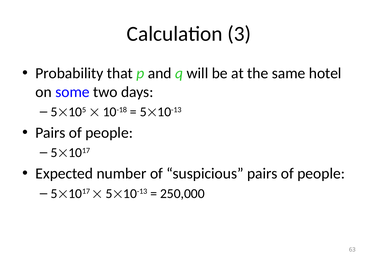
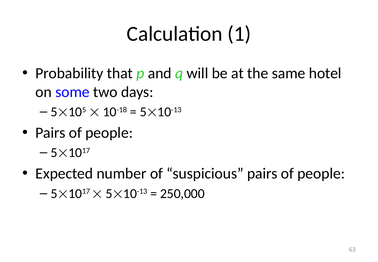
3: 3 -> 1
